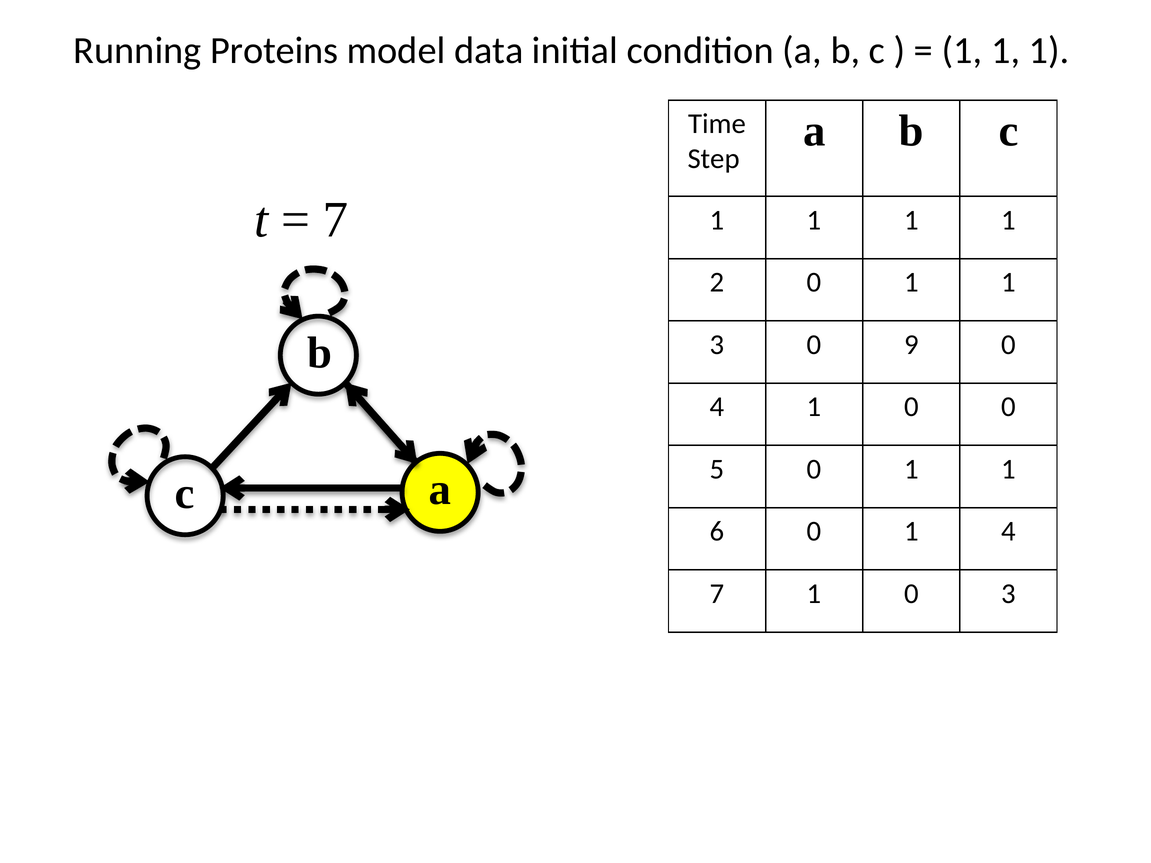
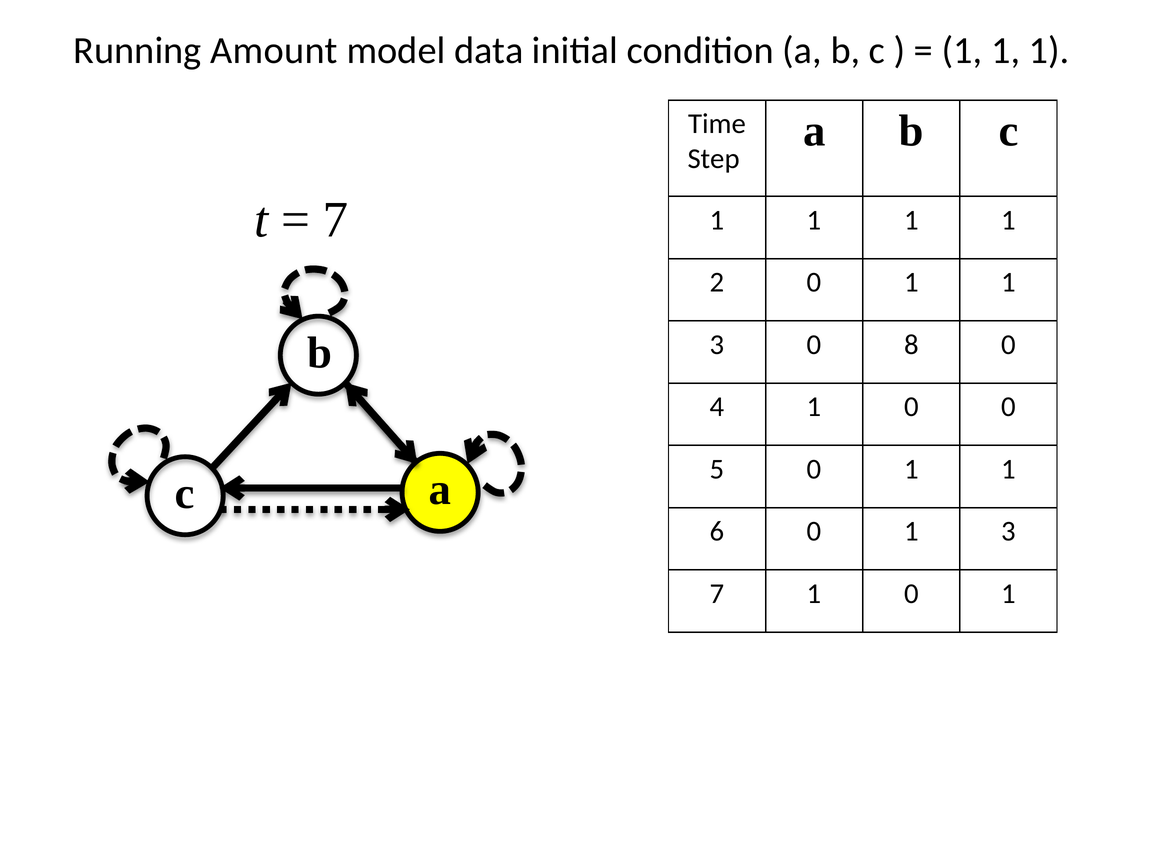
Proteins: Proteins -> Amount
9: 9 -> 8
0 1 4: 4 -> 3
1 0 3: 3 -> 1
